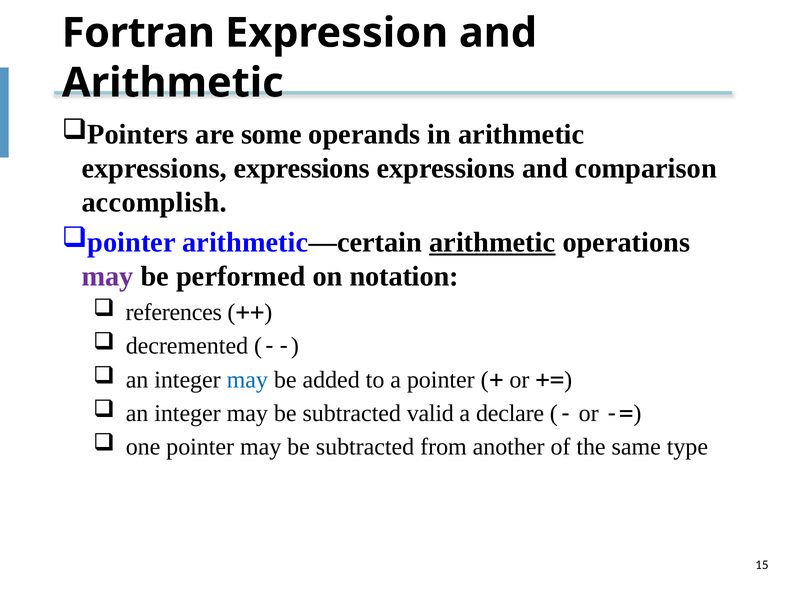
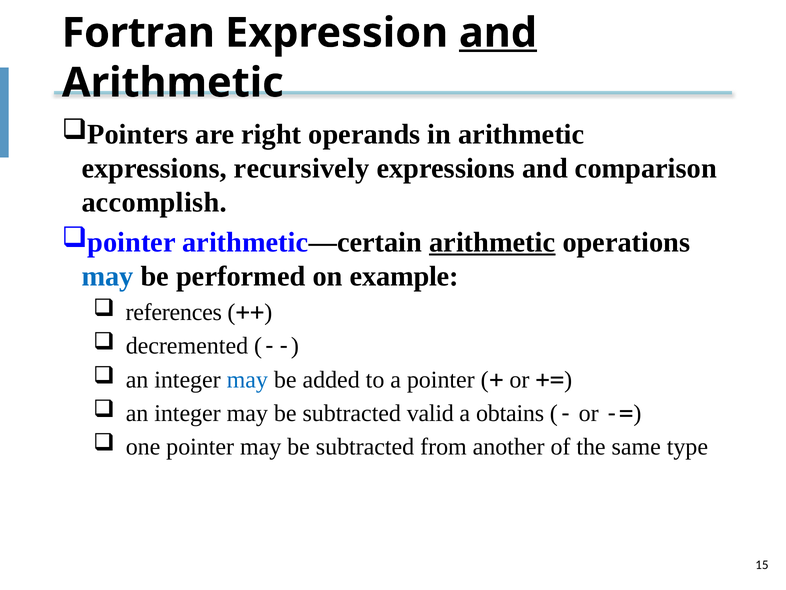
and at (498, 33) underline: none -> present
some: some -> right
expressions at (302, 168): expressions -> recursively
may at (108, 276) colour: purple -> blue
notation: notation -> example
declare: declare -> obtains
